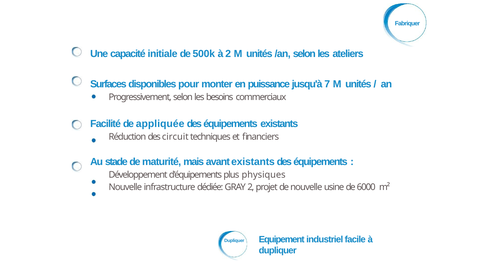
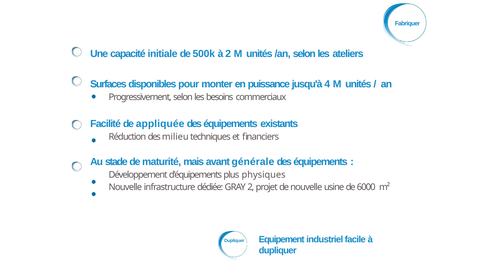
7: 7 -> 4
circuit: circuit -> milieu
avant existants: existants -> générale
